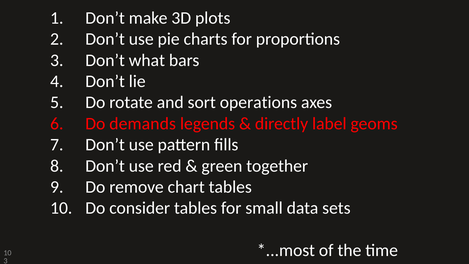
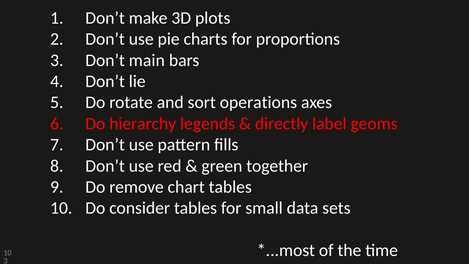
what: what -> main
demands: demands -> hierarchy
